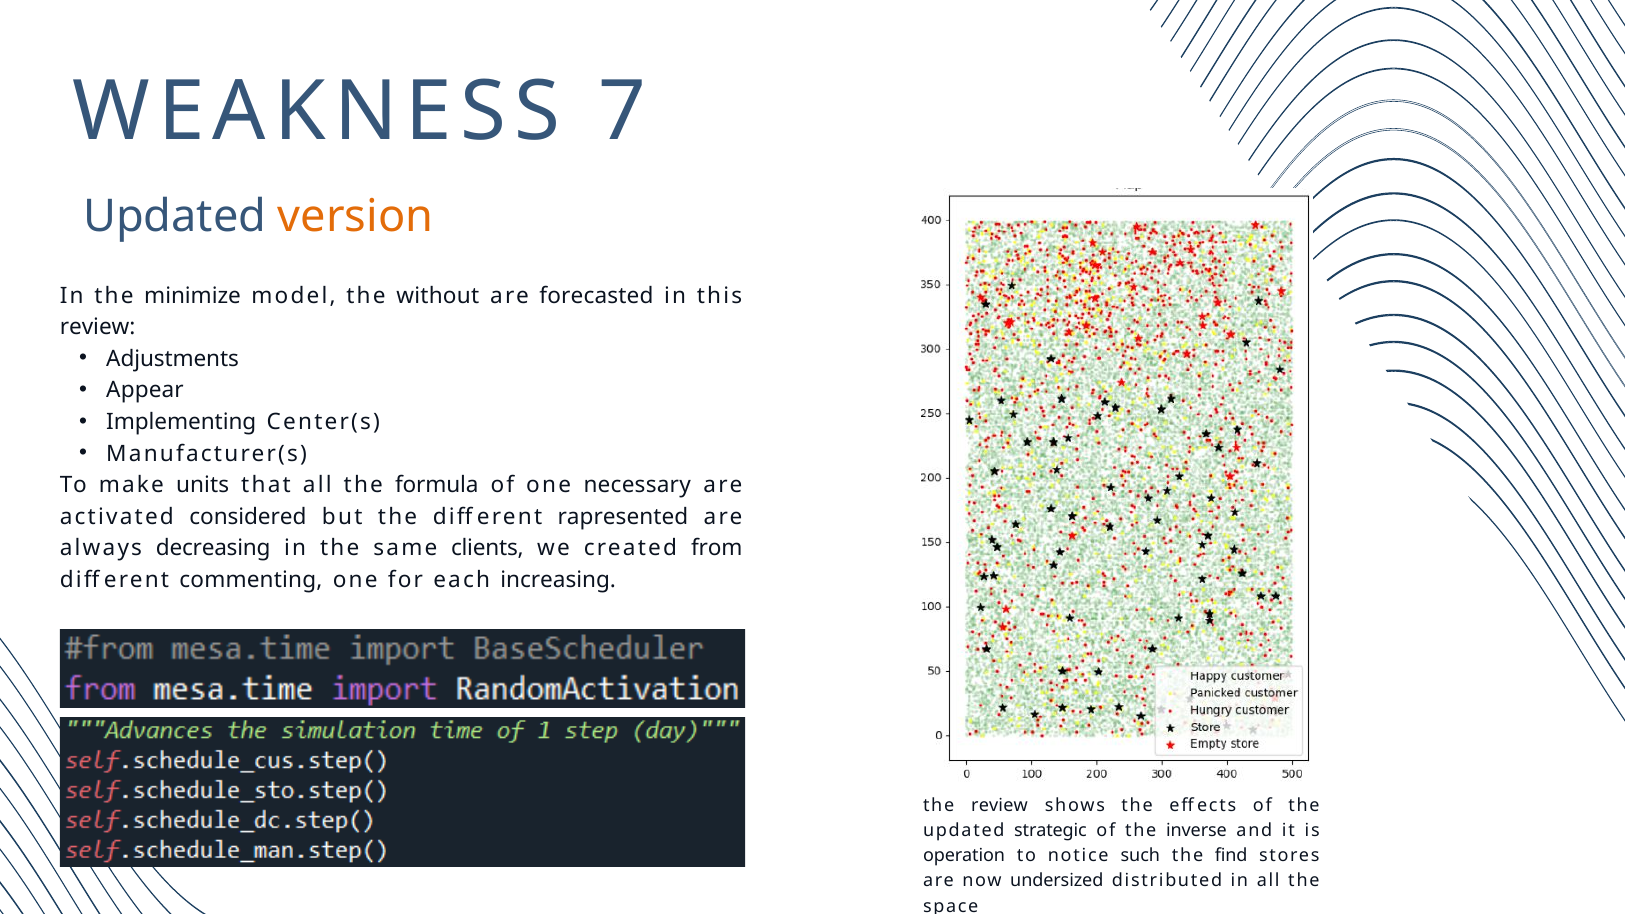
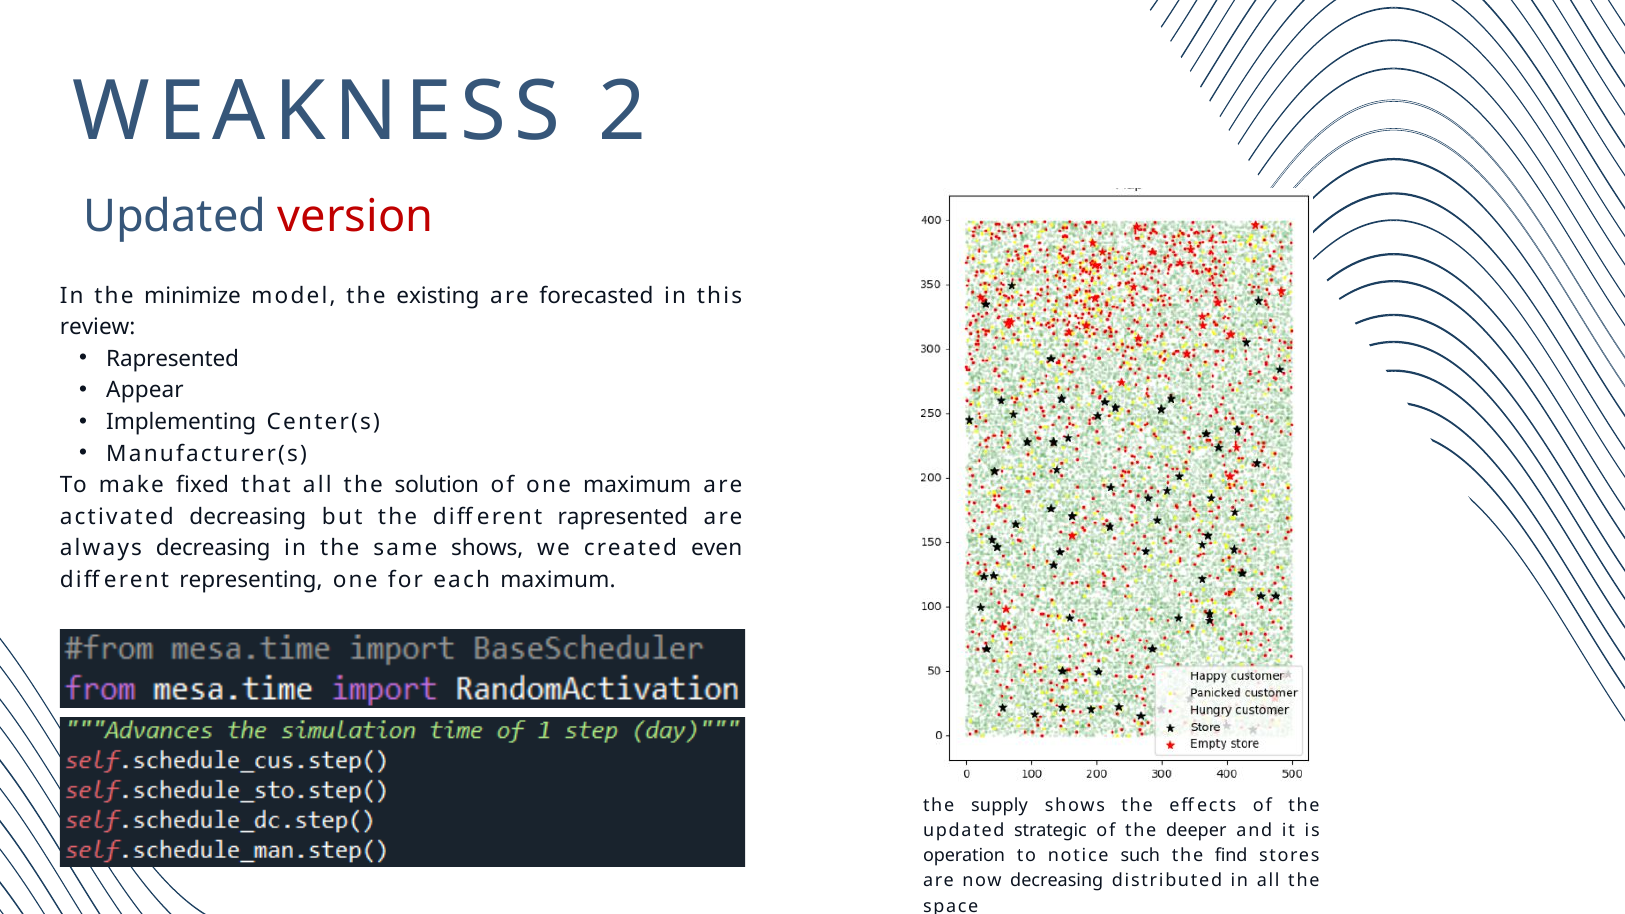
7: 7 -> 2
version colour: orange -> red
without: without -> existing
Adjustments at (173, 359): Adjustments -> Rapresented
units: units -> fixed
formula: formula -> solution
one necessary: necessary -> maximum
activated considered: considered -> decreasing
same clients: clients -> shows
from: from -> even
commenting: commenting -> representing
each increasing: increasing -> maximum
the review: review -> supply
inverse: inverse -> deeper
now undersized: undersized -> decreasing
